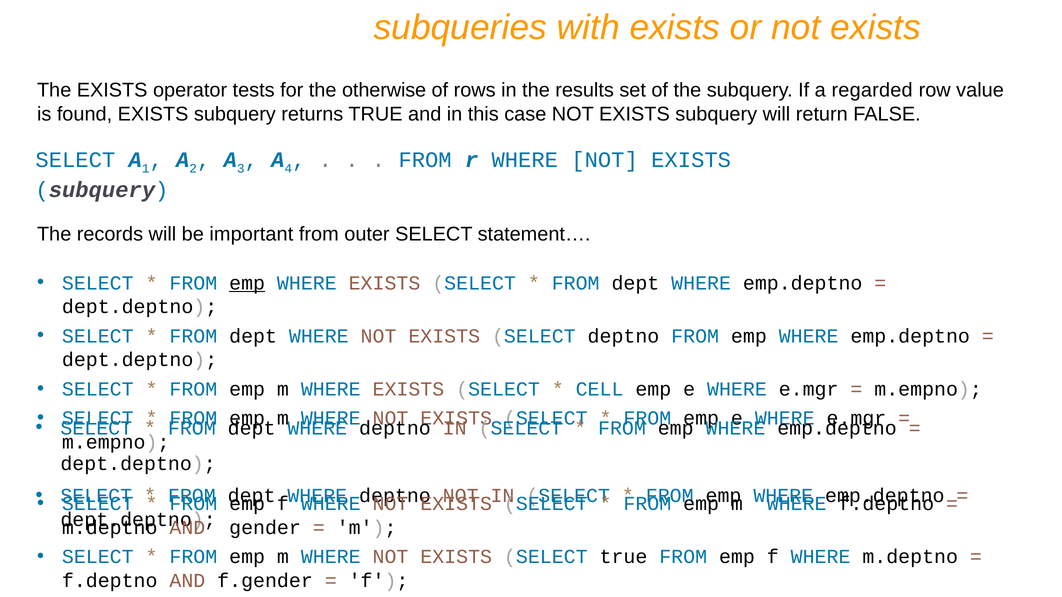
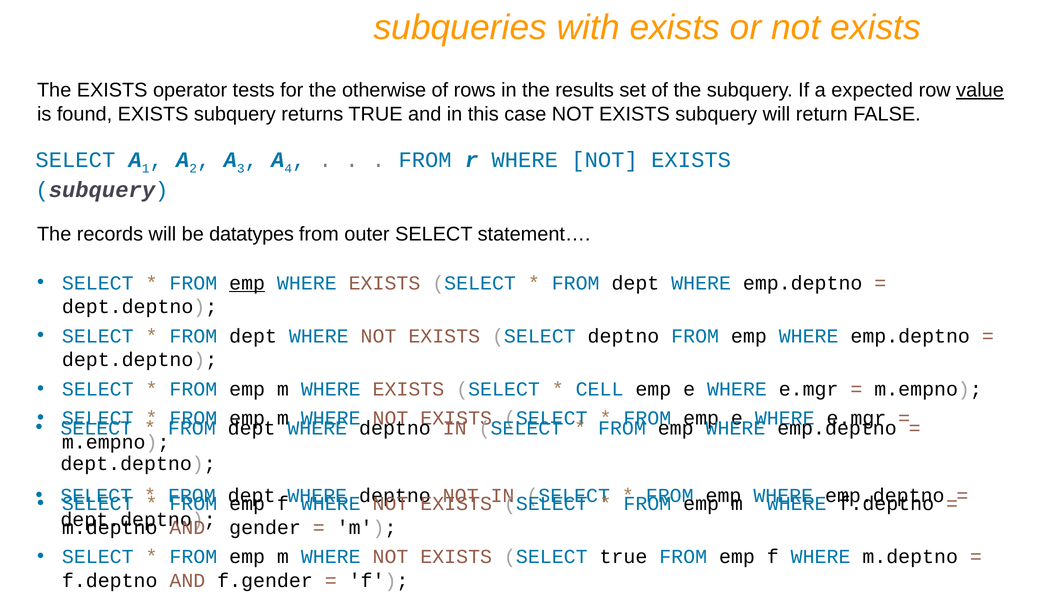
regarded: regarded -> expected
value underline: none -> present
important: important -> datatypes
